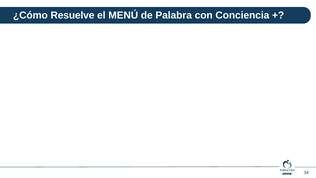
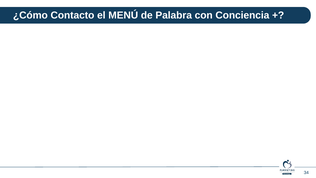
Resuelve: Resuelve -> Contacto
